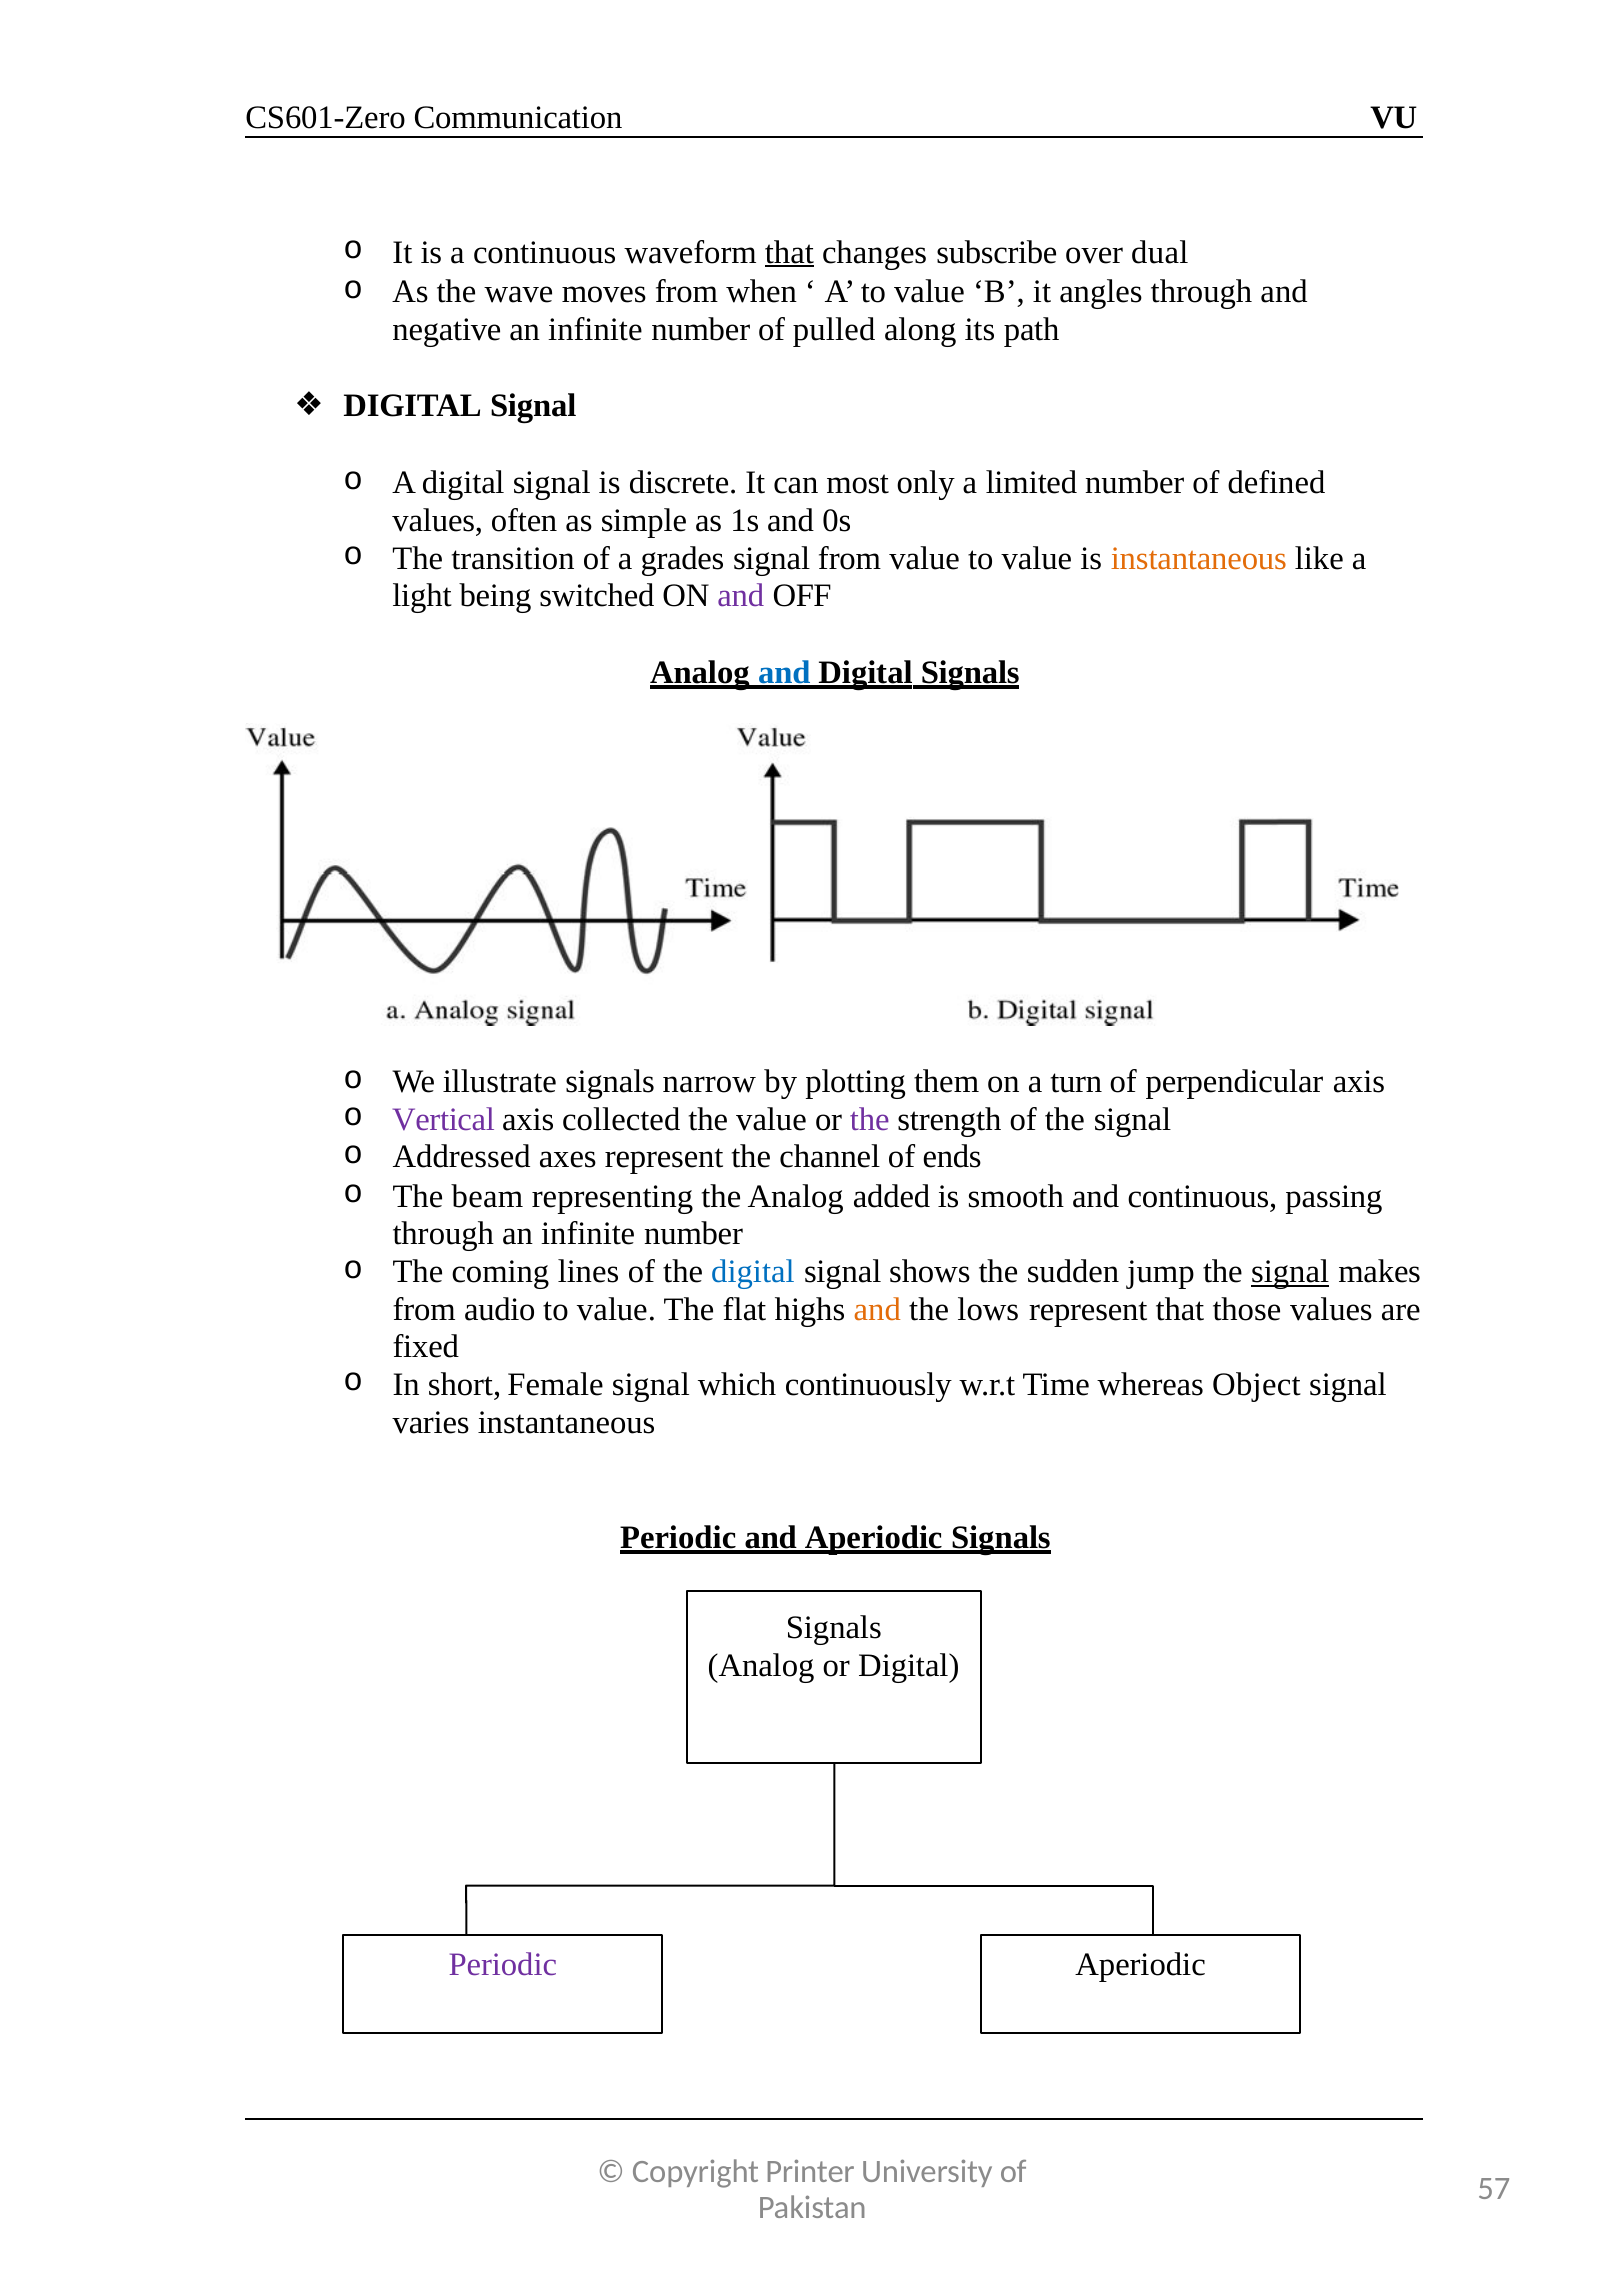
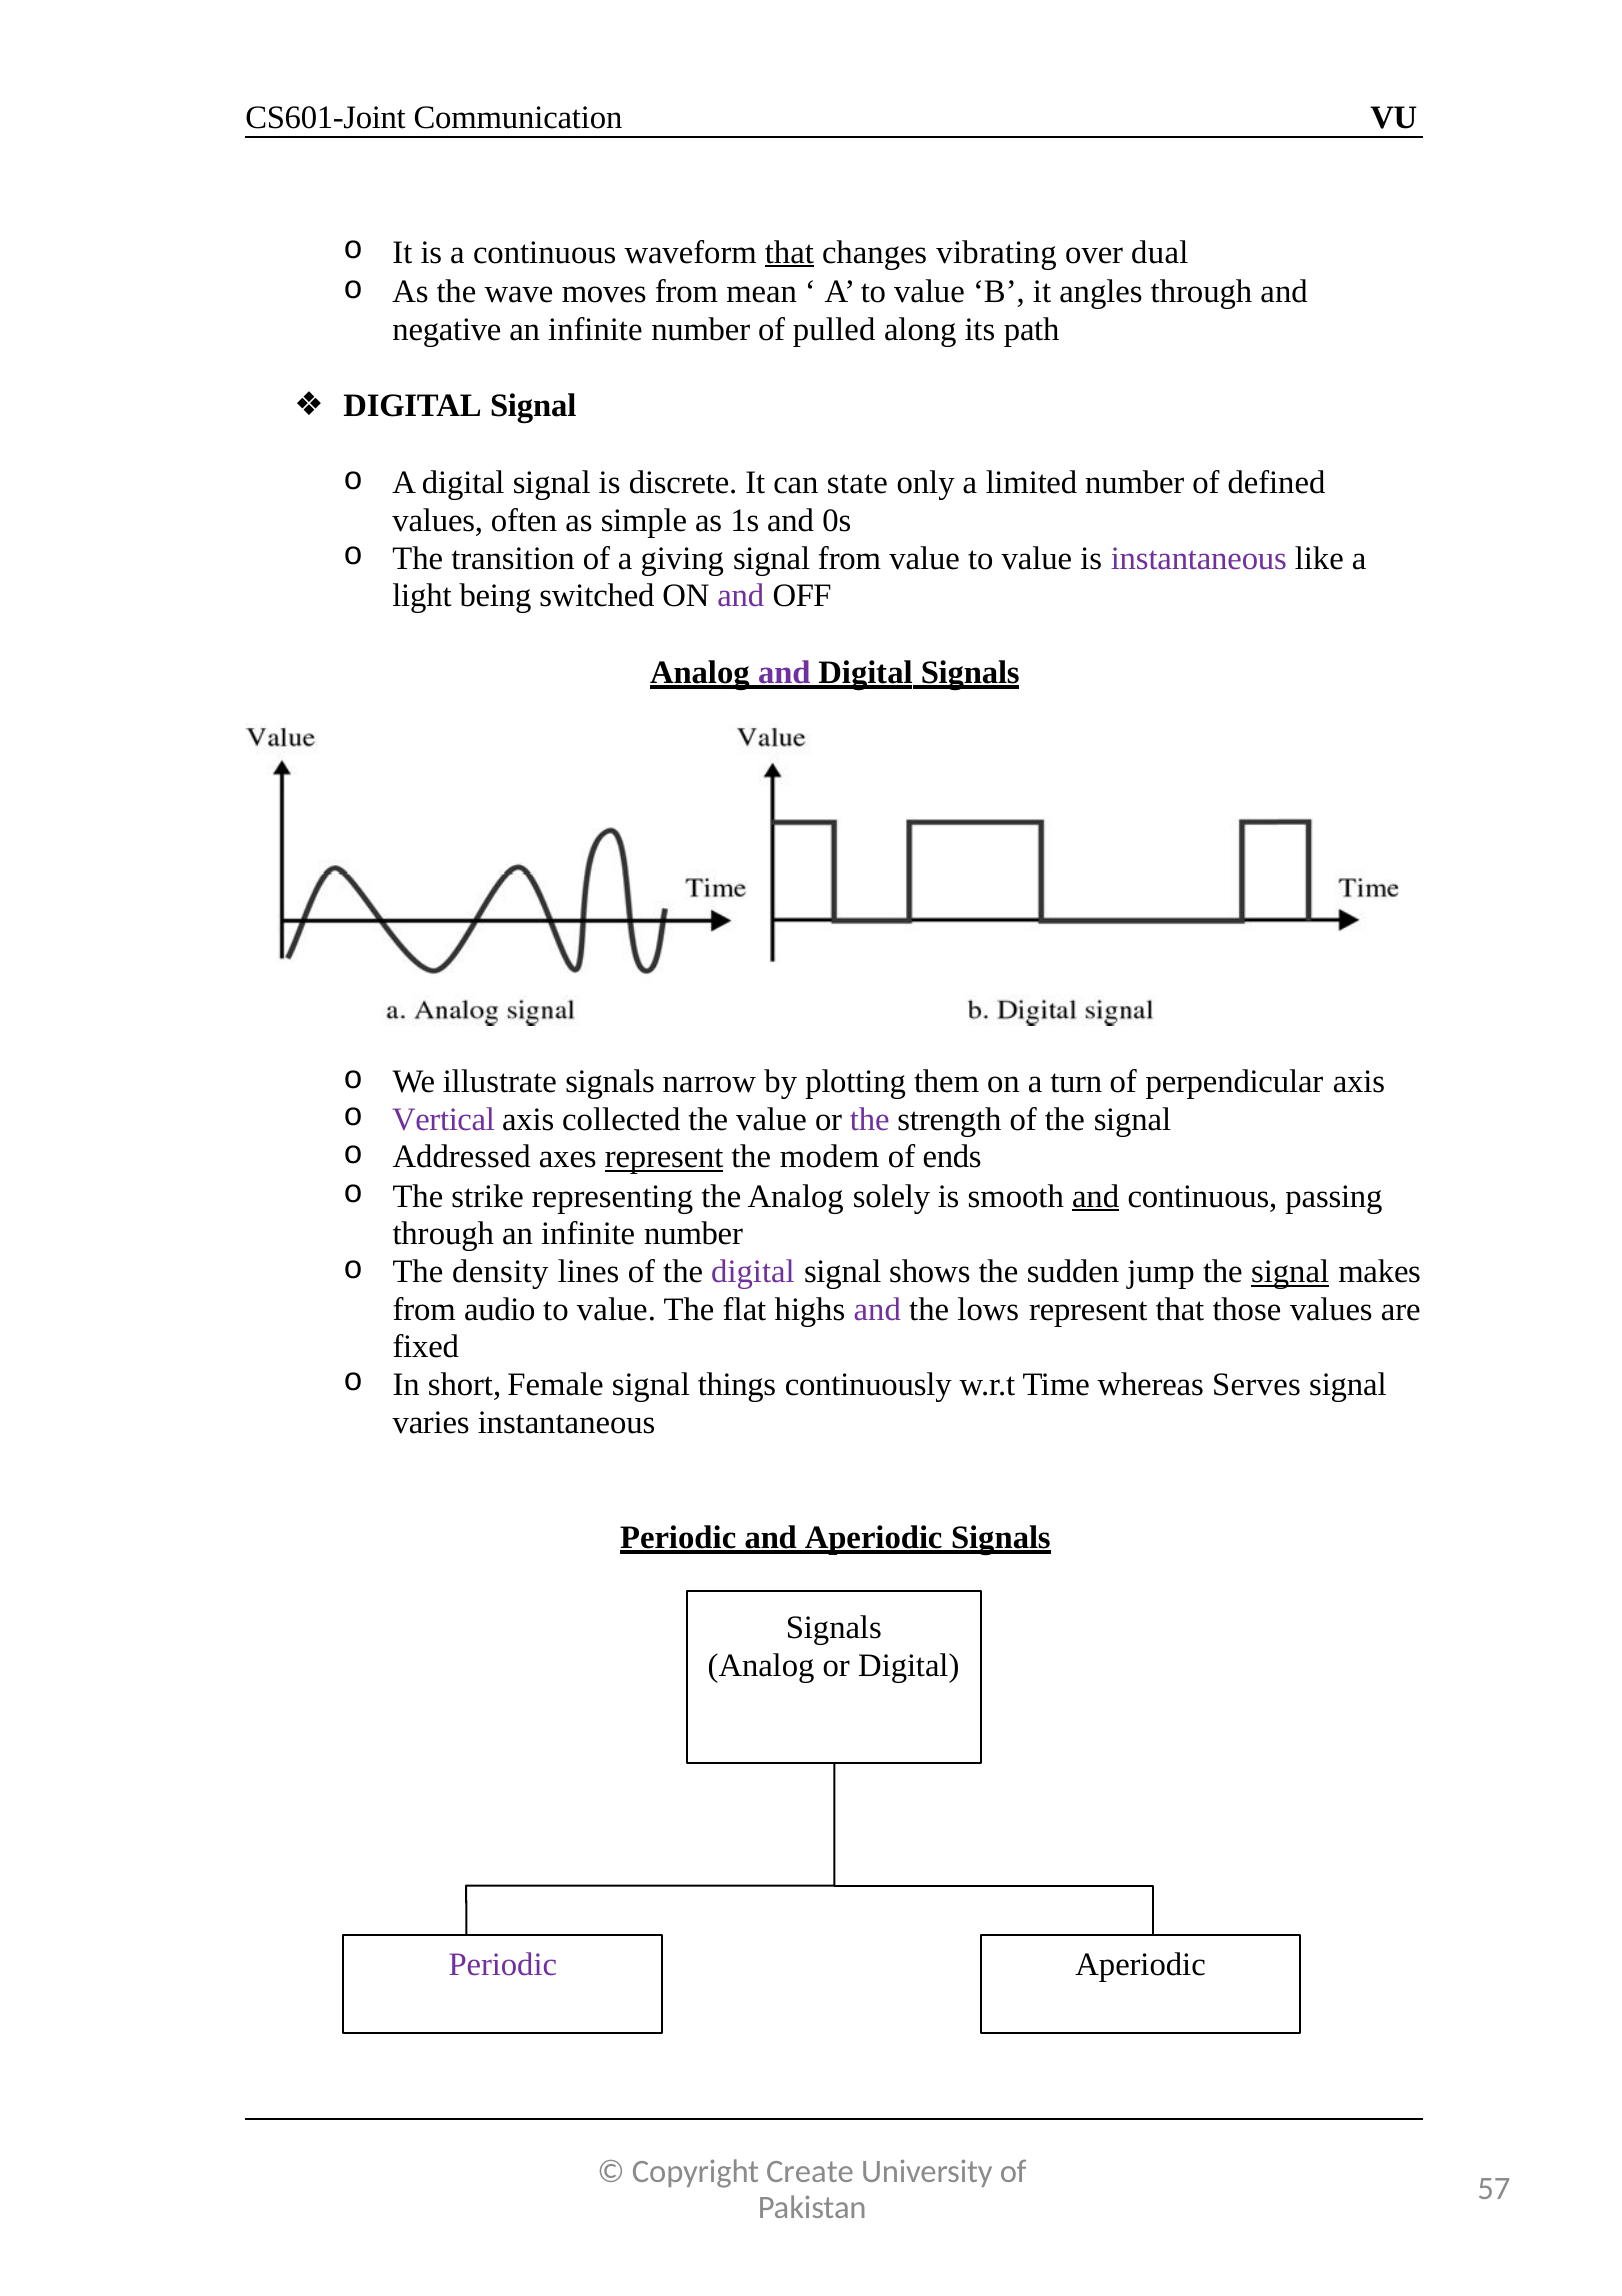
CS601-Zero: CS601-Zero -> CS601-Joint
subscribe: subscribe -> vibrating
when: when -> mean
most: most -> state
grades: grades -> giving
instantaneous at (1199, 558) colour: orange -> purple
and at (784, 672) colour: blue -> purple
represent at (664, 1157) underline: none -> present
channel: channel -> modem
beam: beam -> strike
added: added -> solely
and at (1096, 1196) underline: none -> present
coming: coming -> density
digital at (753, 1271) colour: blue -> purple
and at (877, 1309) colour: orange -> purple
which: which -> things
Object: Object -> Serves
Printer: Printer -> Create
